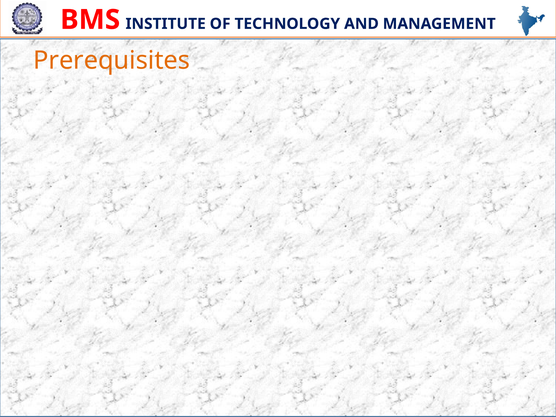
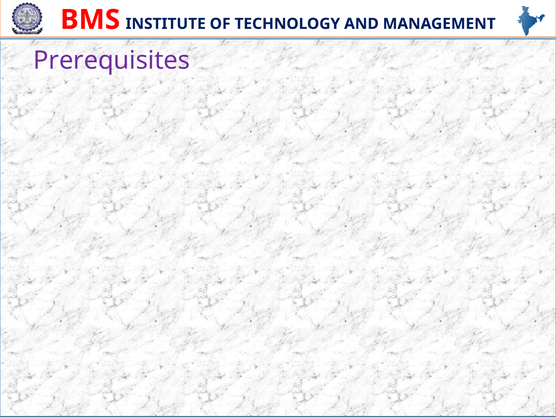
Prerequisites colour: orange -> purple
